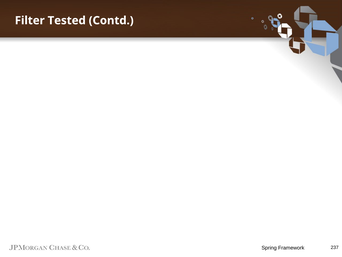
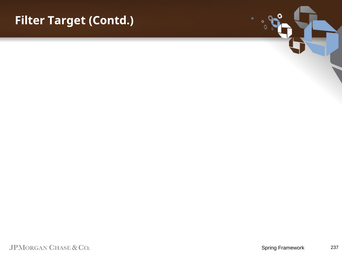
Tested: Tested -> Target
